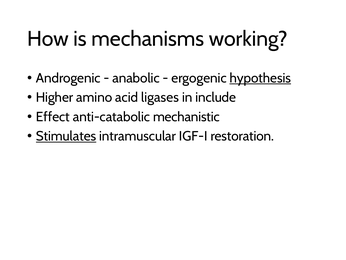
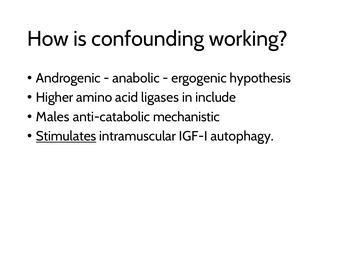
mechanisms: mechanisms -> confounding
hypothesis underline: present -> none
Effect: Effect -> Males
restoration: restoration -> autophagy
